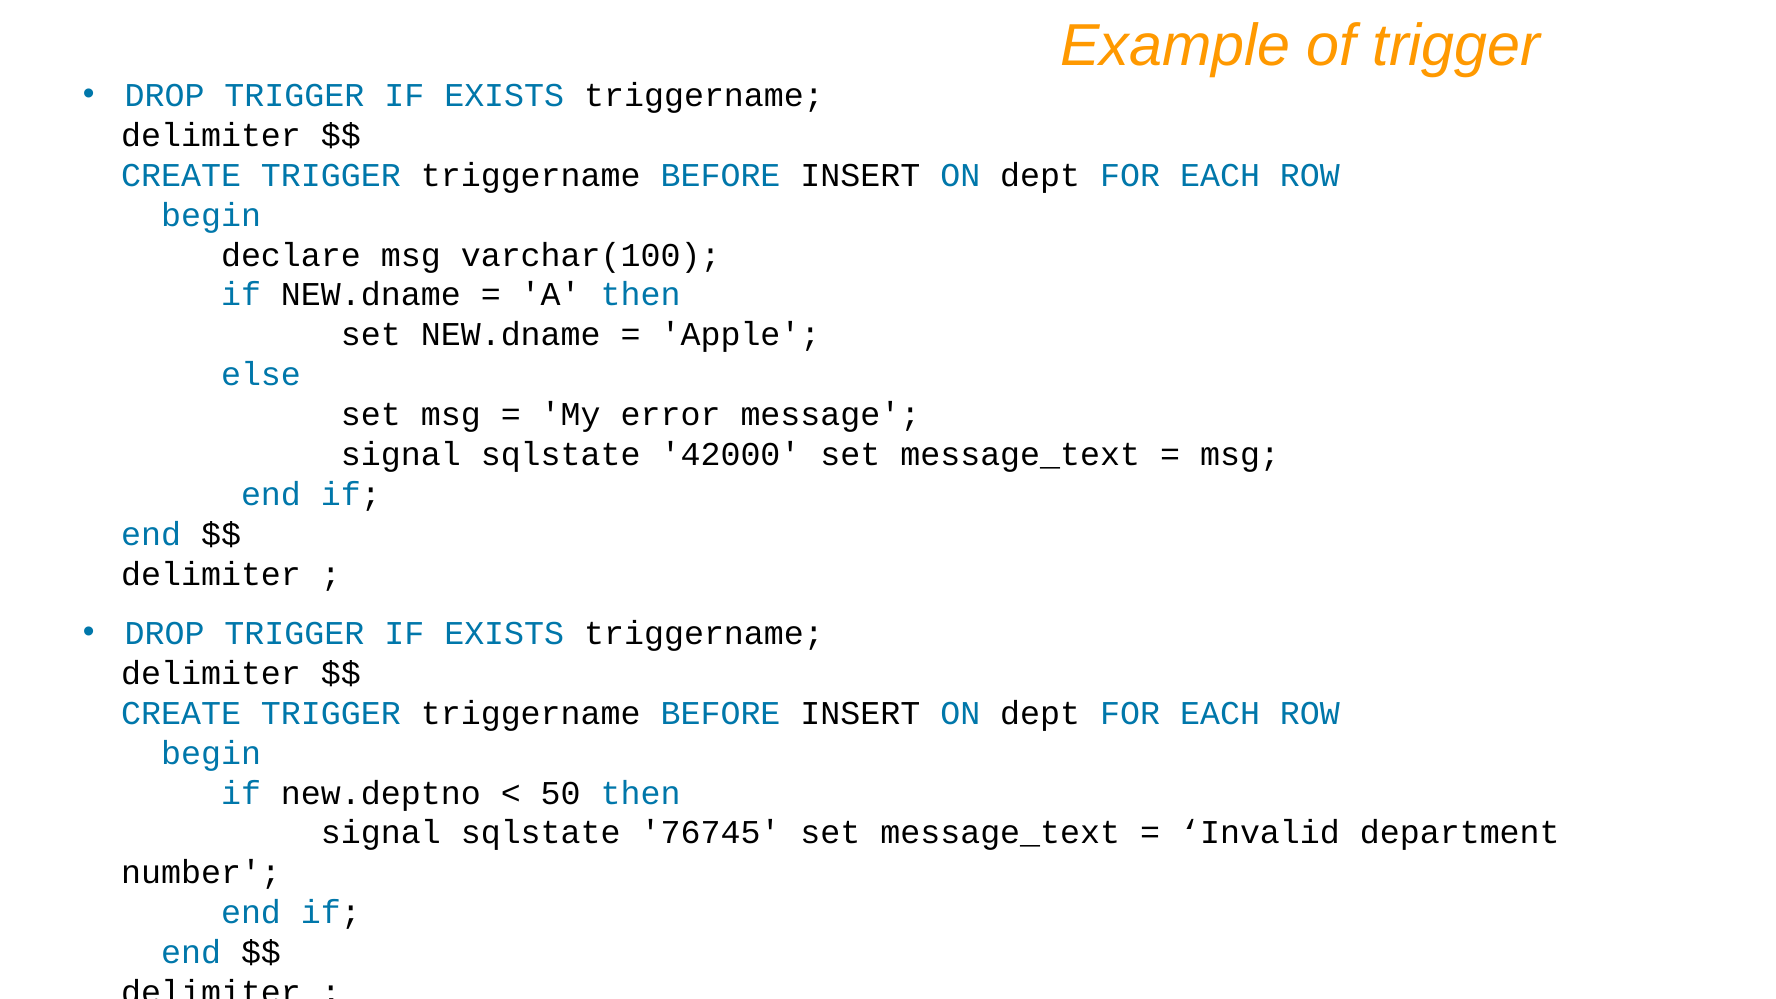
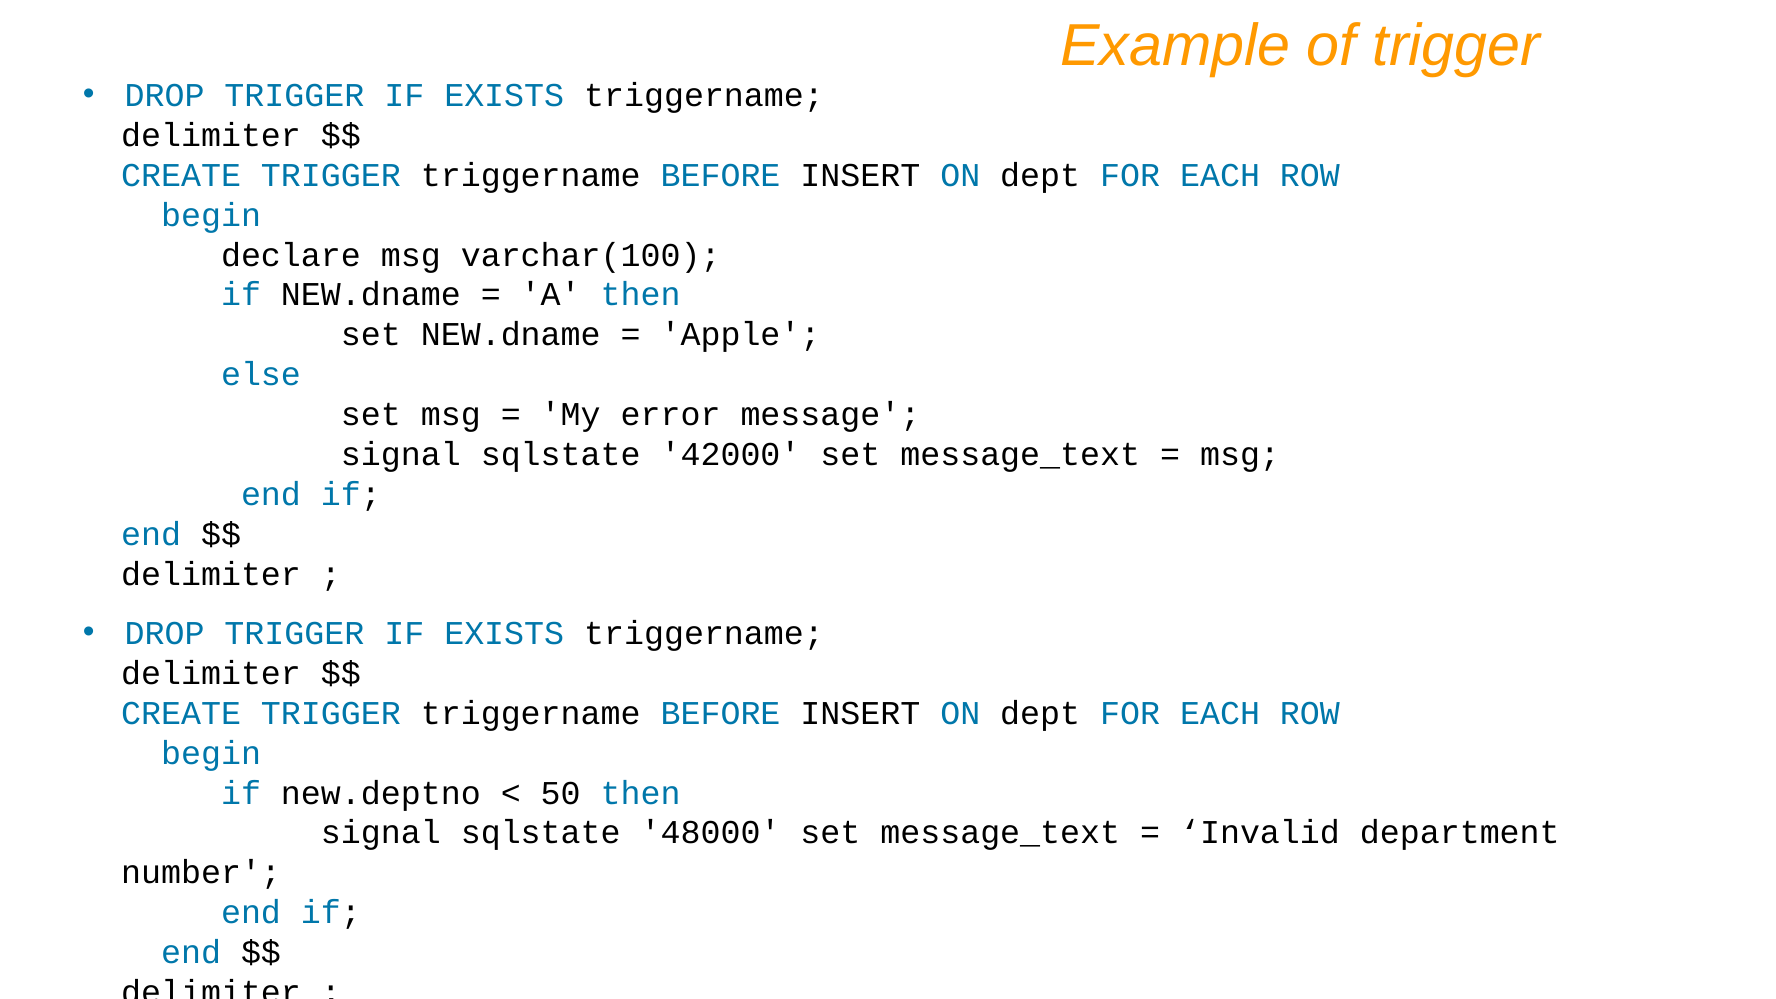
76745: 76745 -> 48000
